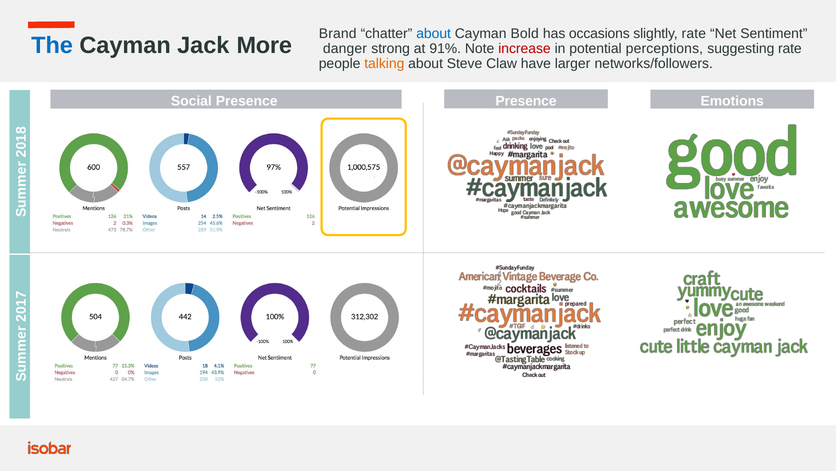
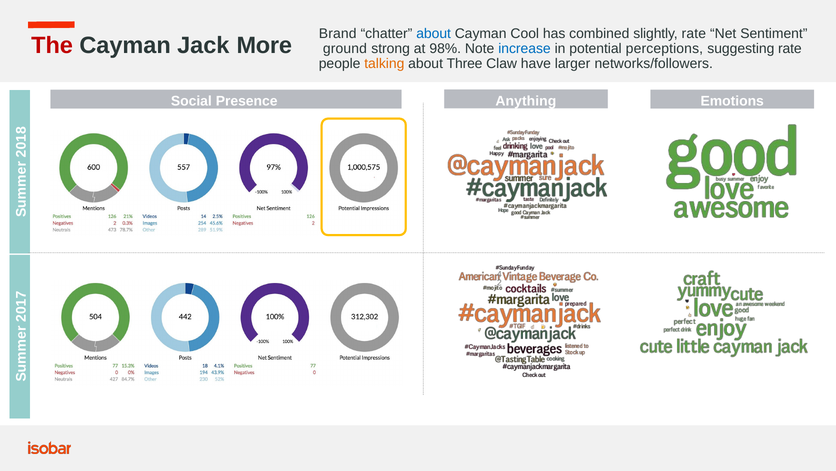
Bold: Bold -> Cool
occasions: occasions -> combined
The colour: blue -> red
danger: danger -> ground
91%: 91% -> 98%
increase colour: red -> blue
Steve: Steve -> Three
Presence Presence: Presence -> Anything
